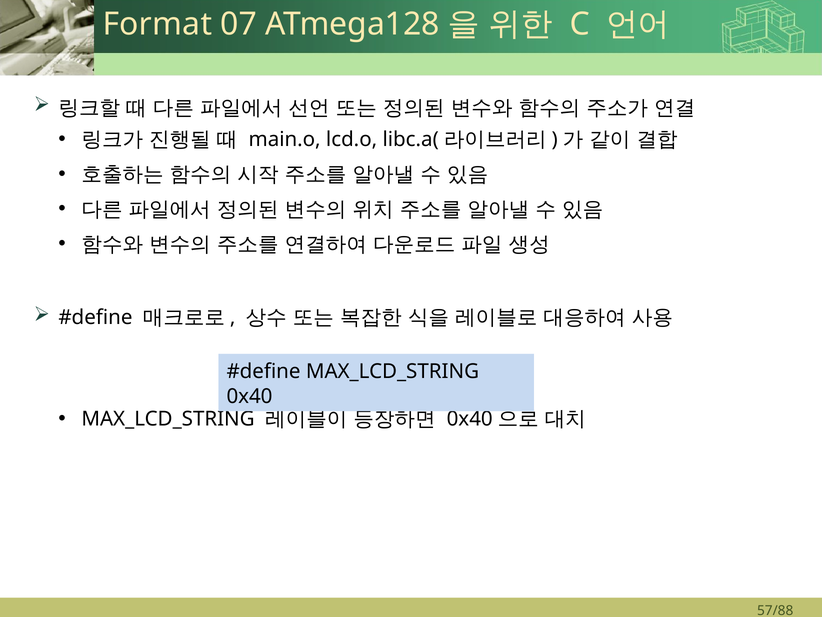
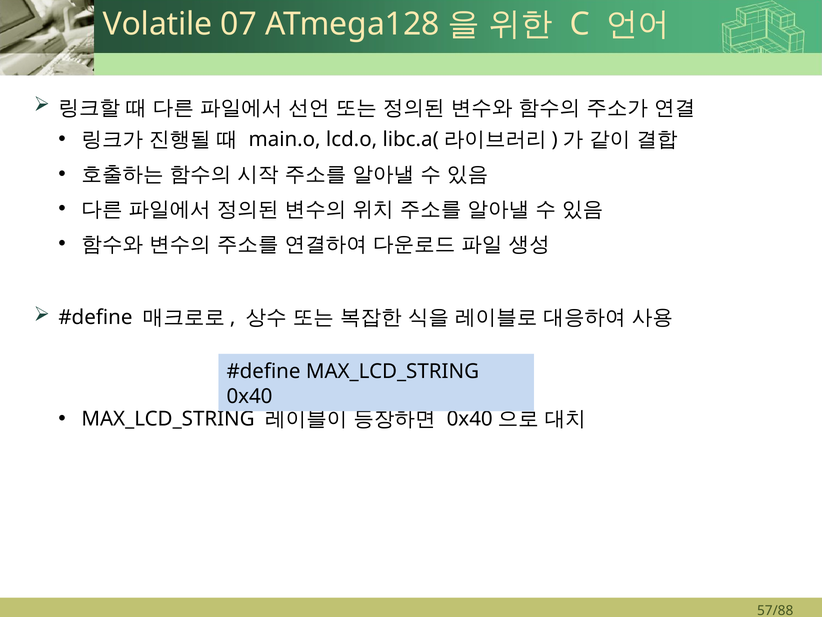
Format: Format -> Volatile
